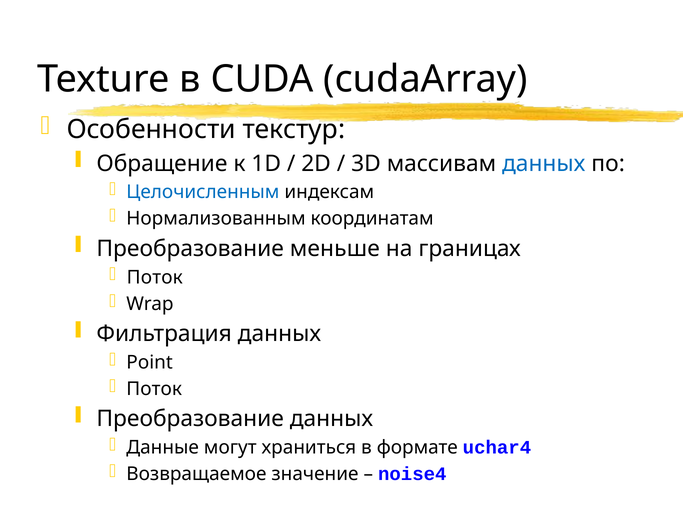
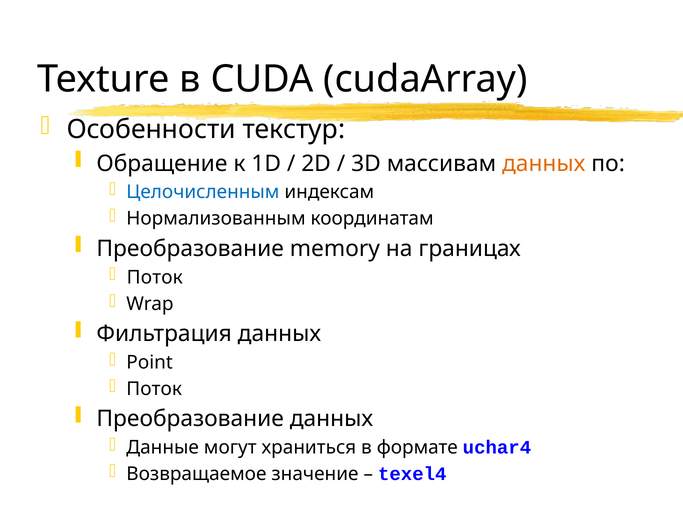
данных at (544, 163) colour: blue -> orange
меньше: меньше -> memory
noise4: noise4 -> texel4
